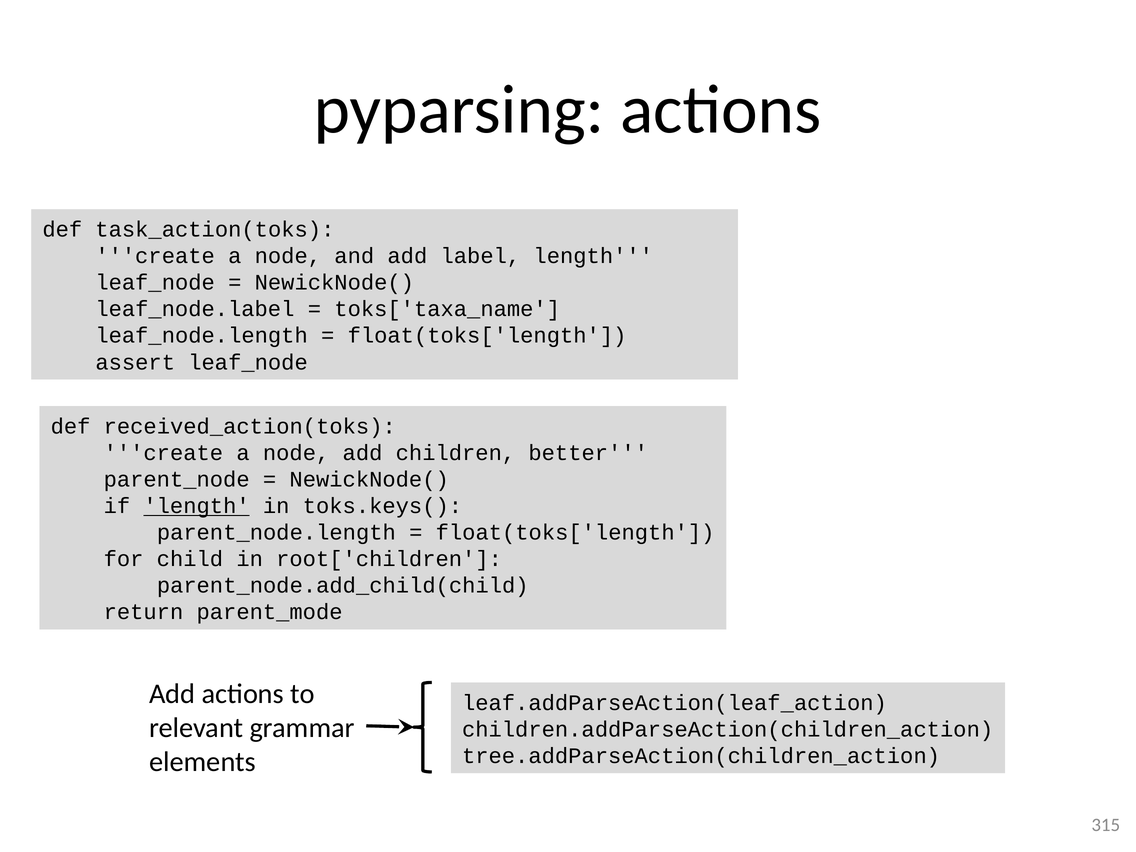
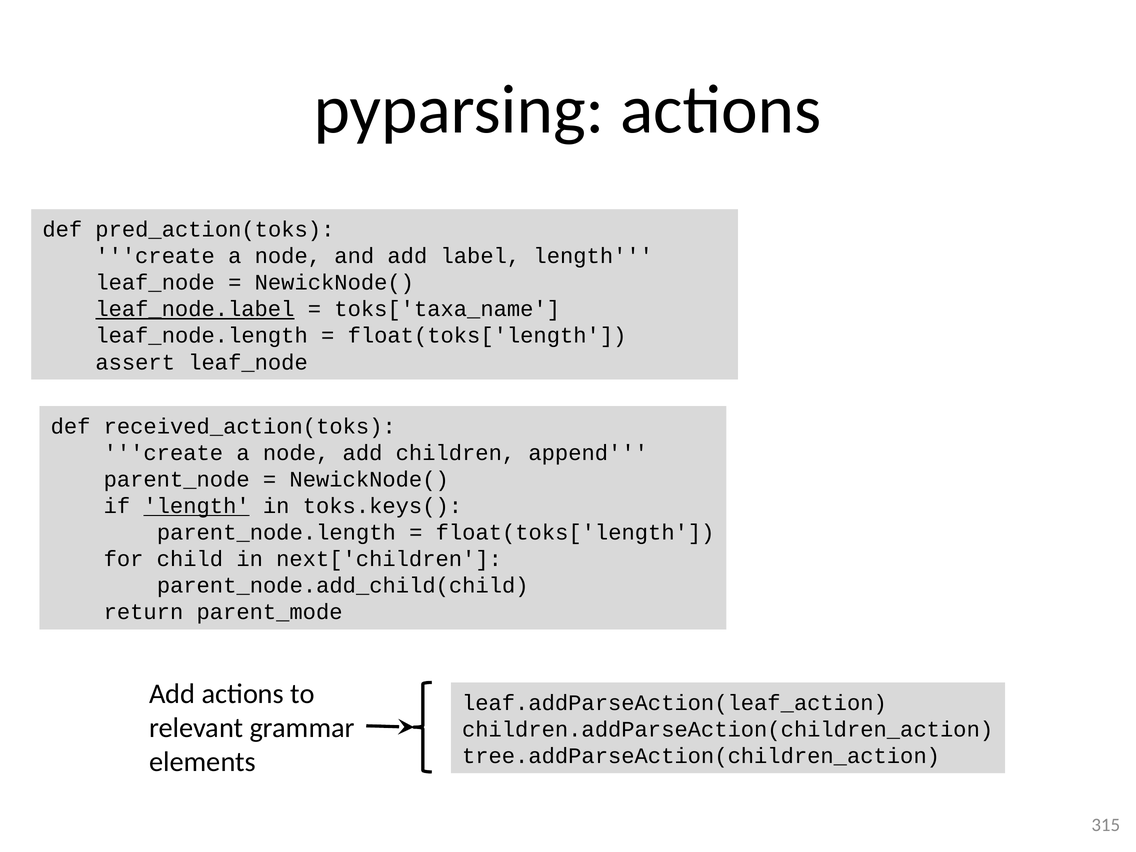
task_action(toks: task_action(toks -> pred_action(toks
leaf_node.label underline: none -> present
better: better -> append
root['children: root['children -> next['children
